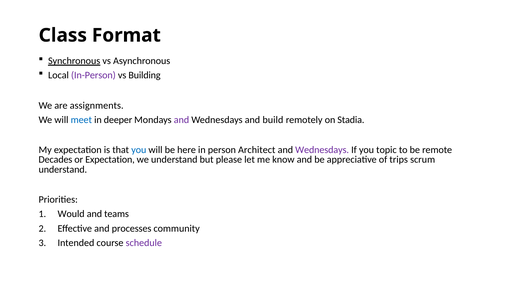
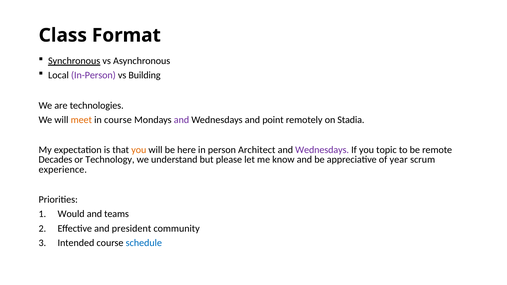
assignments: assignments -> technologies
meet colour: blue -> orange
in deeper: deeper -> course
build: build -> point
you at (139, 150) colour: blue -> orange
or Expectation: Expectation -> Technology
trips: trips -> year
understand at (63, 169): understand -> experience
processes: processes -> president
schedule colour: purple -> blue
